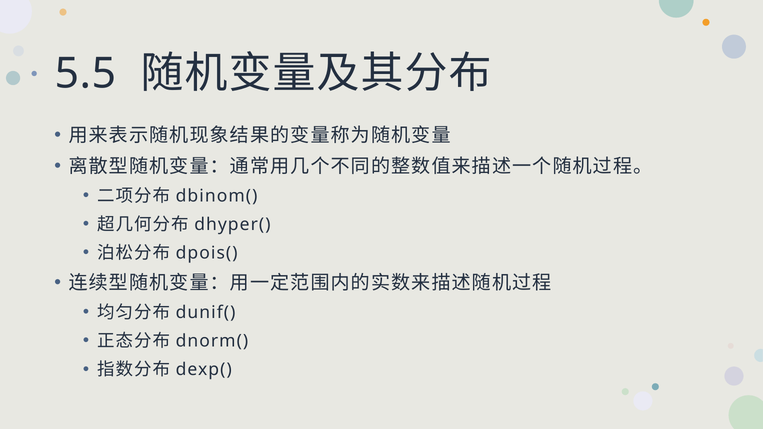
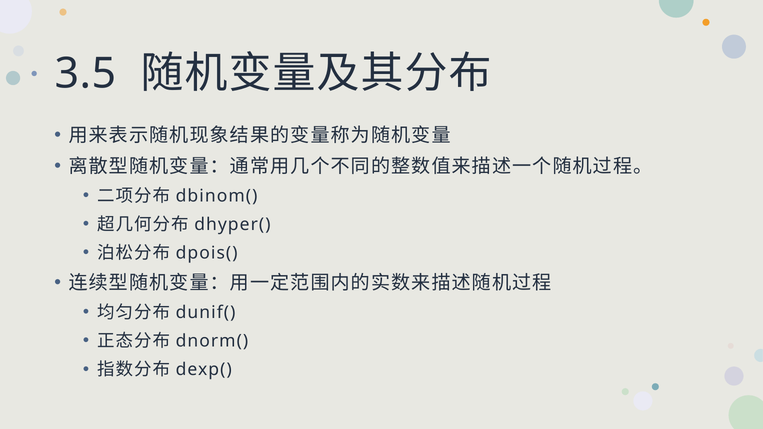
5.5: 5.5 -> 3.5
